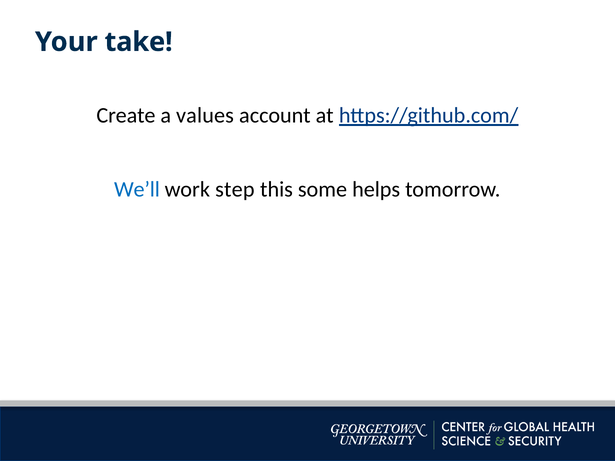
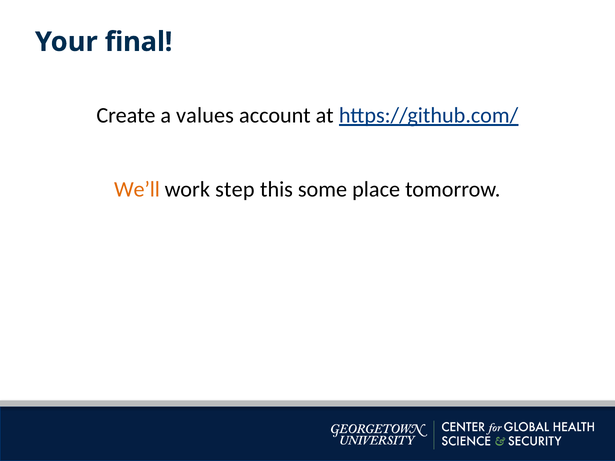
take: take -> final
We’ll colour: blue -> orange
helps: helps -> place
